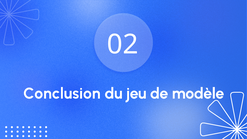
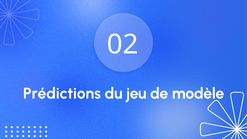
Conclusion: Conclusion -> Prédictions
